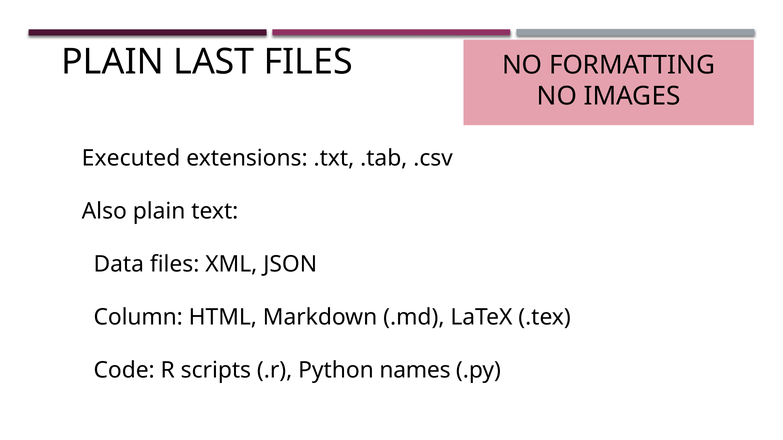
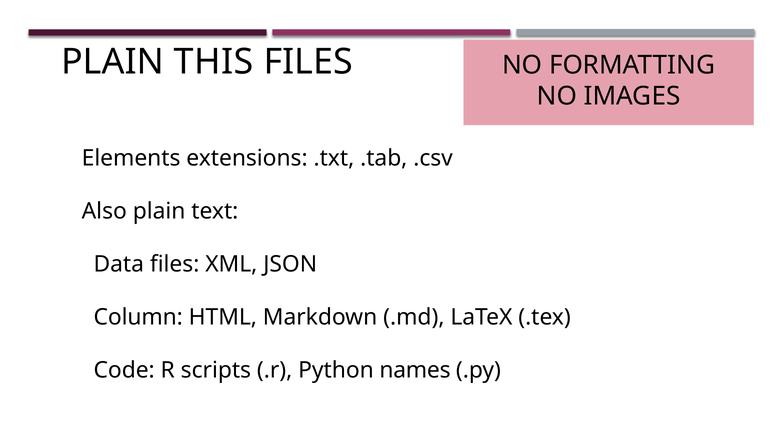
LAST: LAST -> THIS
Executed: Executed -> Elements
